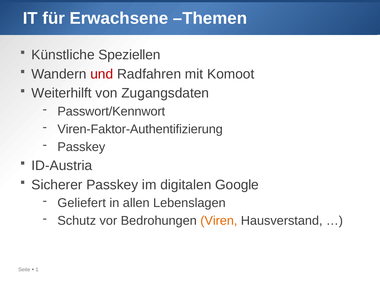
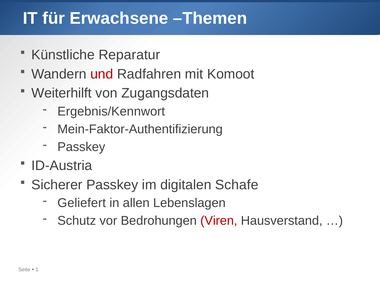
Speziellen: Speziellen -> Reparatur
Passwort/Kennwort: Passwort/Kennwort -> Ergebnis/Kennwort
Viren-Faktor-Authentifizierung: Viren-Faktor-Authentifizierung -> Mein-Faktor-Authentifizierung
Google: Google -> Schafe
Viren colour: orange -> red
